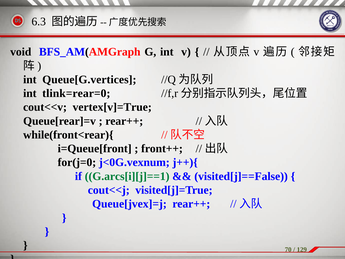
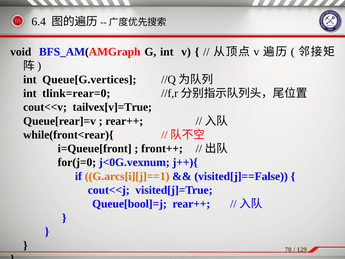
6.3: 6.3 -> 6.4
vertex[v]=True: vertex[v]=True -> tailvex[v]=True
G.arcs[i][j]==1 colour: green -> orange
Queue[jvex]=j: Queue[jvex]=j -> Queue[bool]=j
